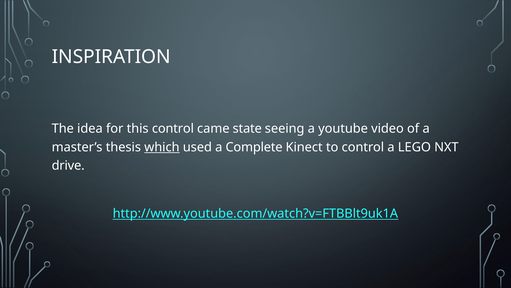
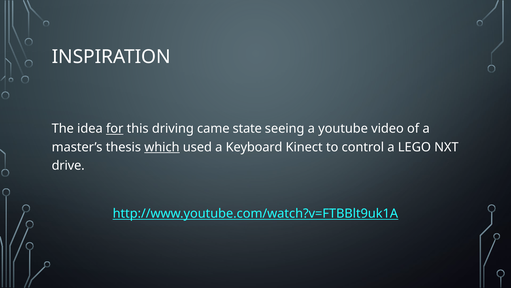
for underline: none -> present
this control: control -> driving
Complete: Complete -> Keyboard
